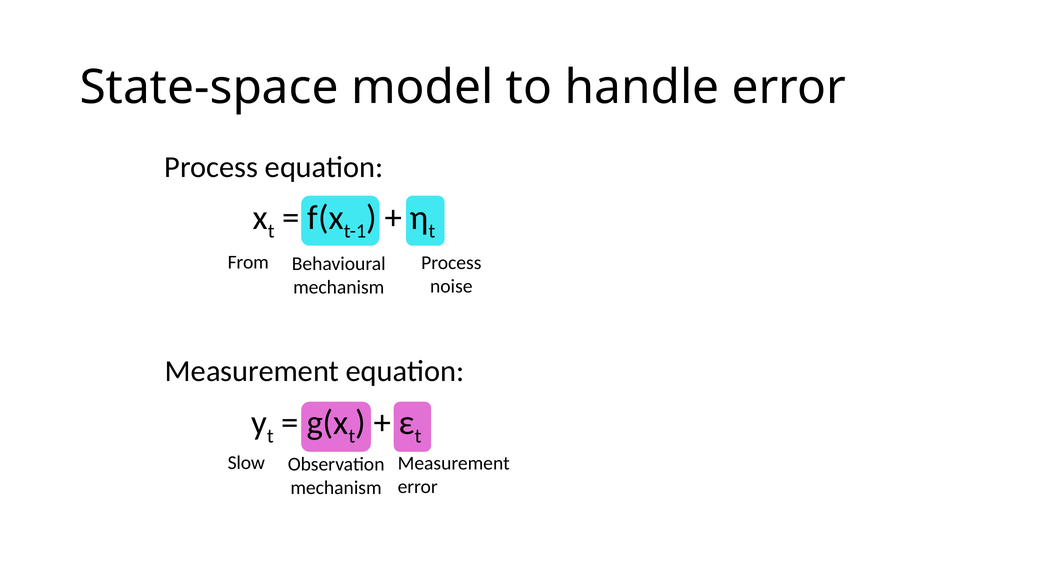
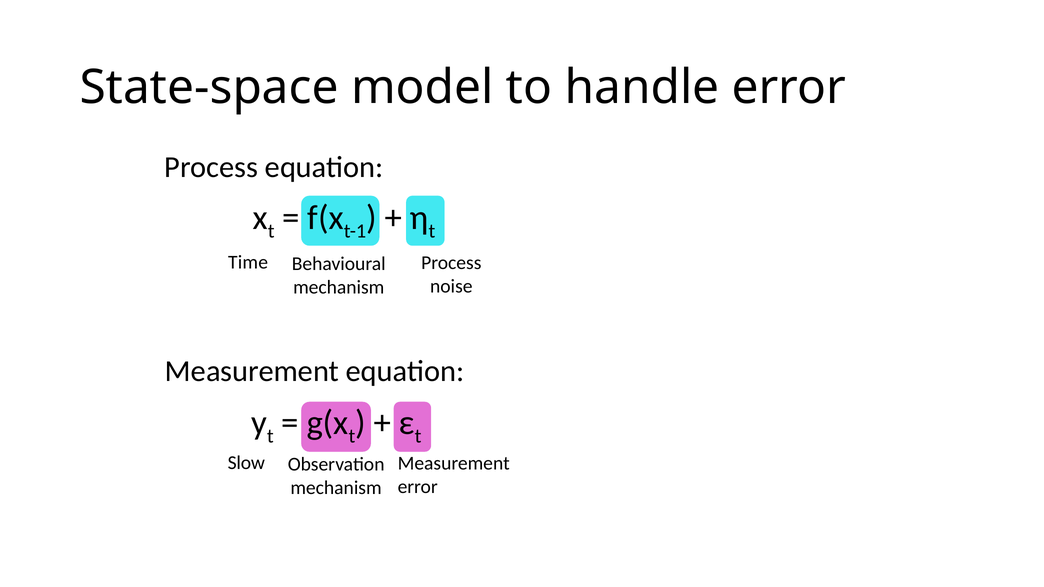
From: From -> Time
